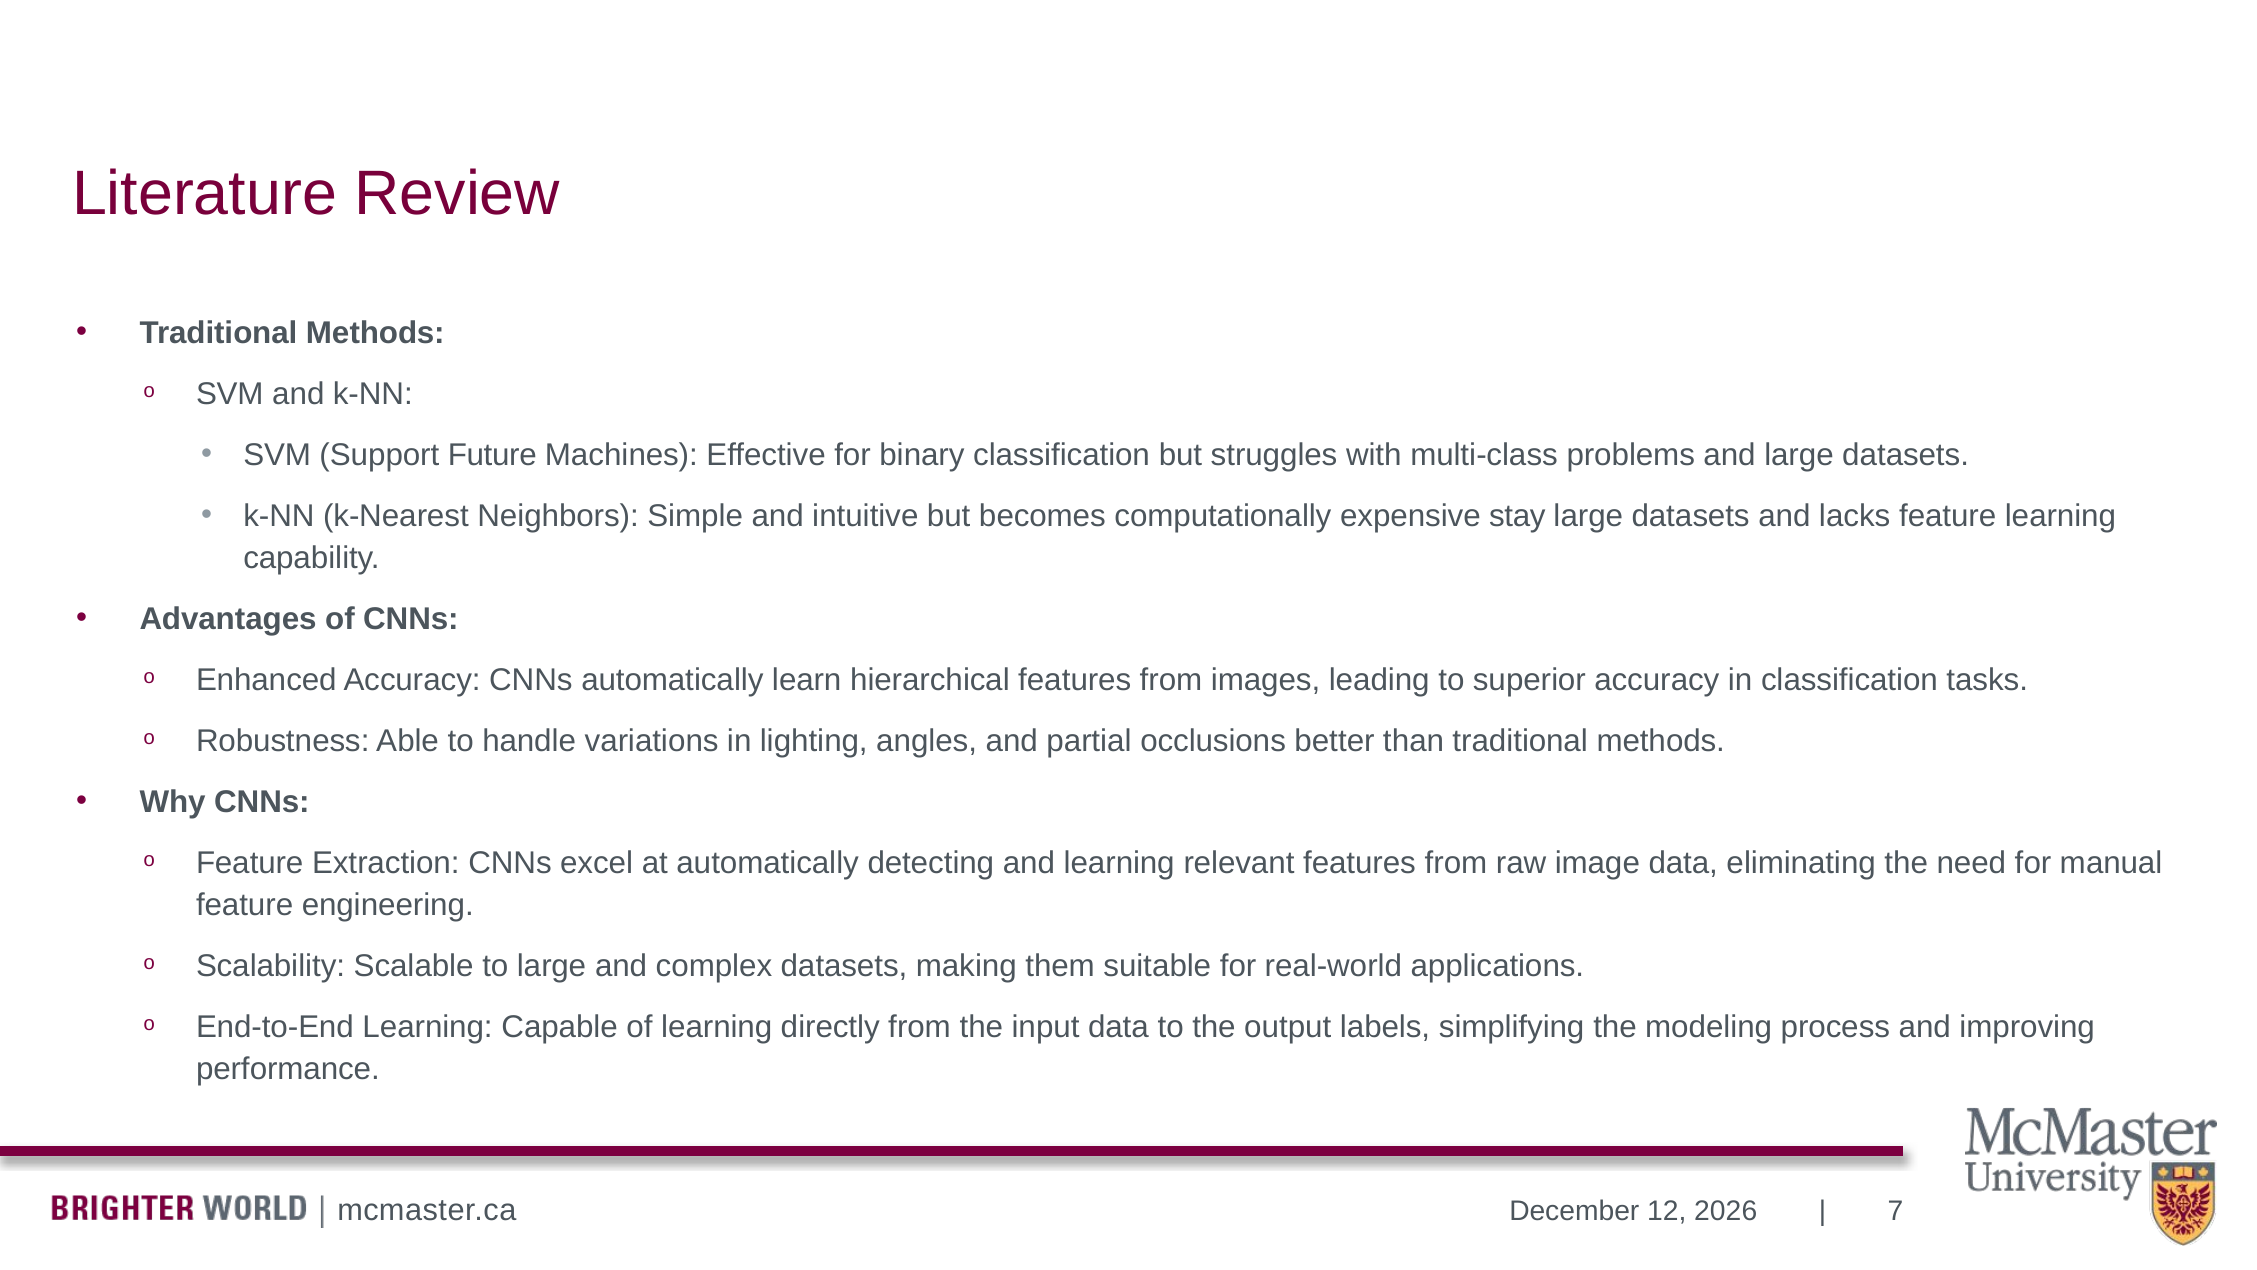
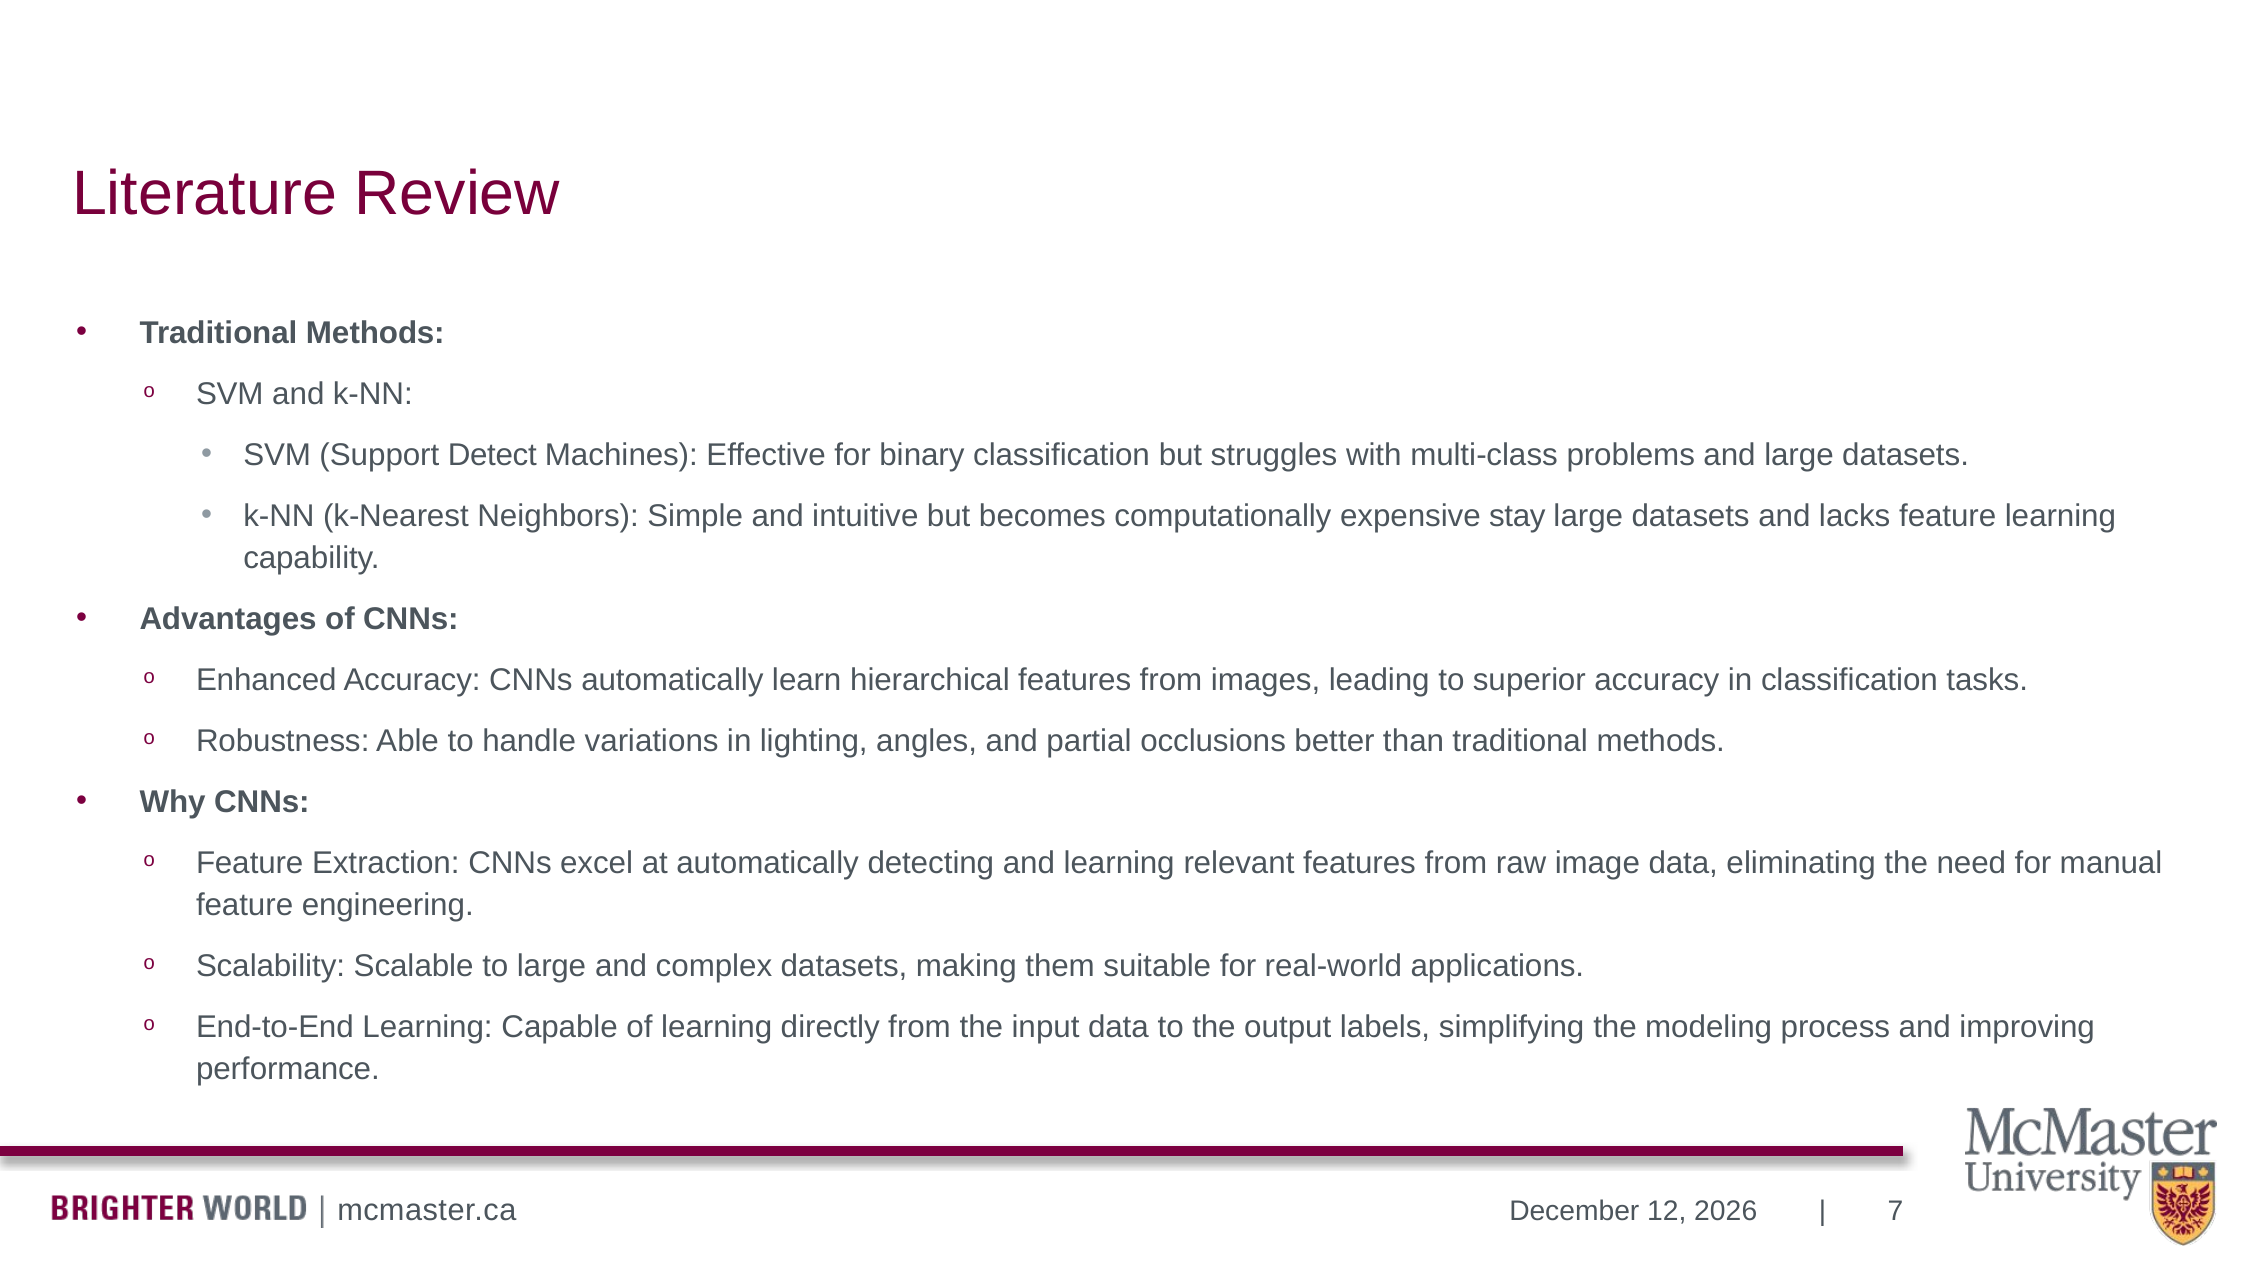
Future: Future -> Detect
